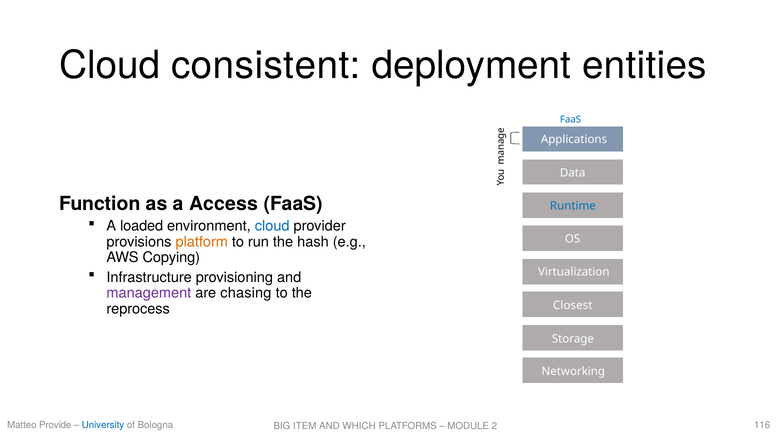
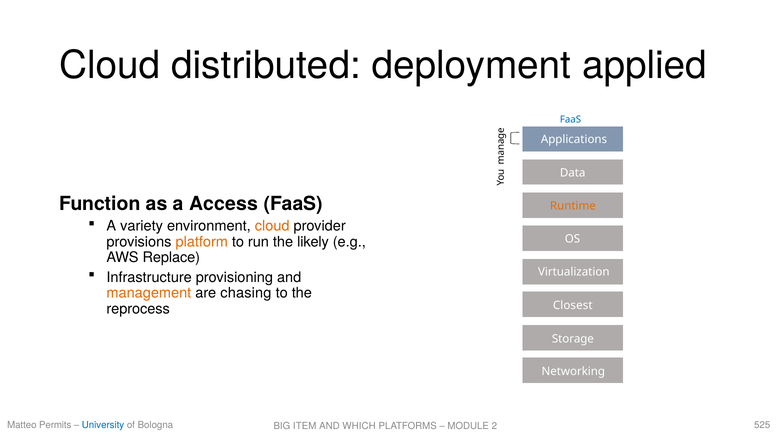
consistent: consistent -> distributed
entities: entities -> applied
Runtime colour: blue -> orange
loaded: loaded -> variety
cloud at (272, 226) colour: blue -> orange
hash: hash -> likely
Copying: Copying -> Replace
management colour: purple -> orange
Provide: Provide -> Permits
116: 116 -> 525
